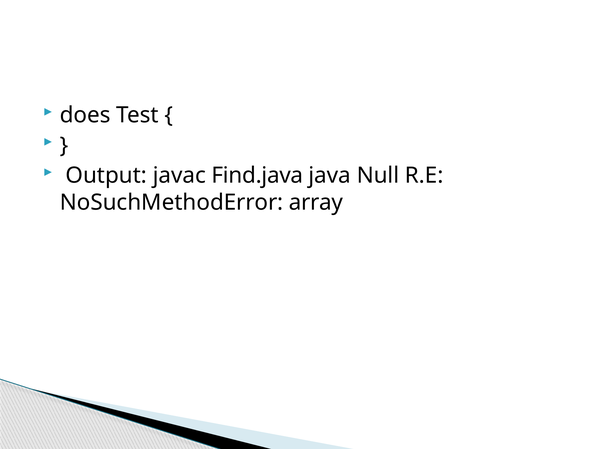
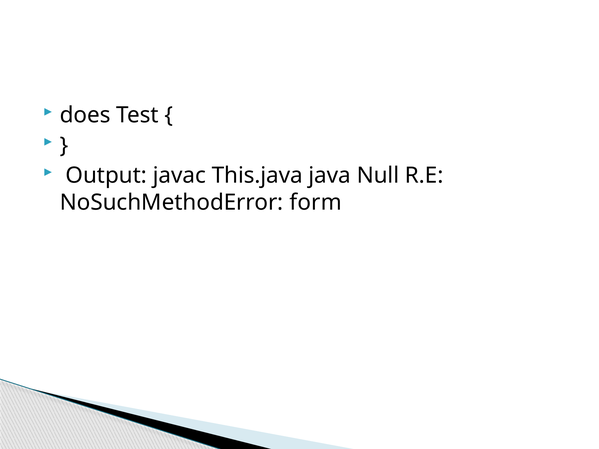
Find.java: Find.java -> This.java
array: array -> form
